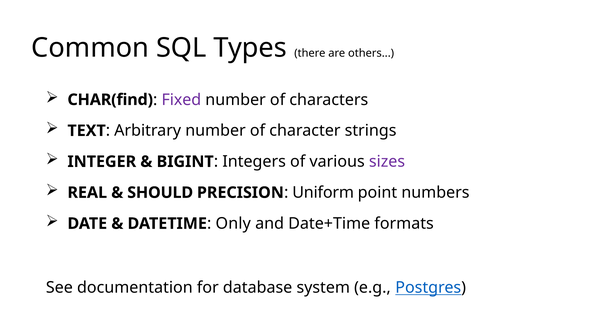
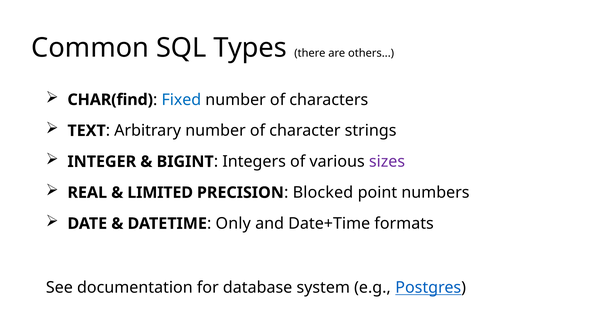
Fixed colour: purple -> blue
SHOULD: SHOULD -> LIMITED
Uniform: Uniform -> Blocked
